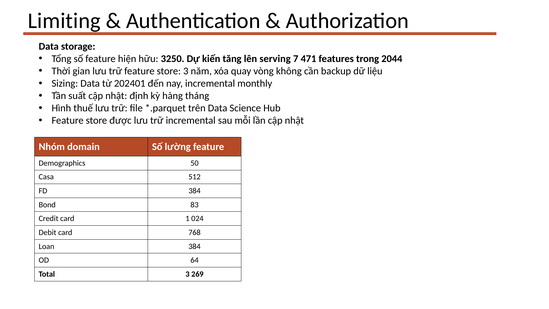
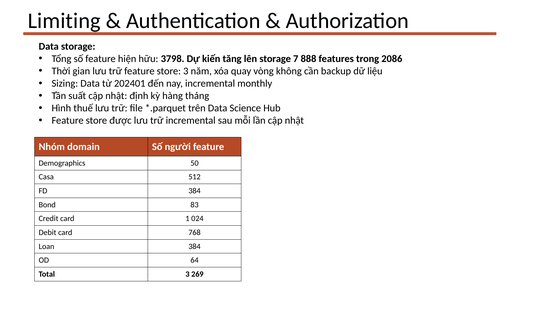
3250: 3250 -> 3798
lên serving: serving -> storage
471: 471 -> 888
2044: 2044 -> 2086
lường: lường -> người
